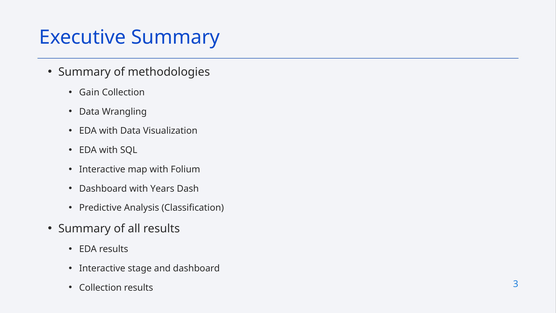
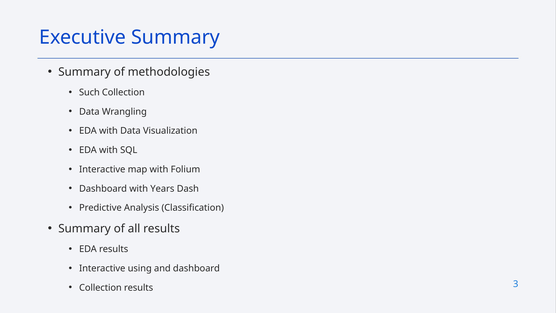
Gain: Gain -> Such
stage: stage -> using
